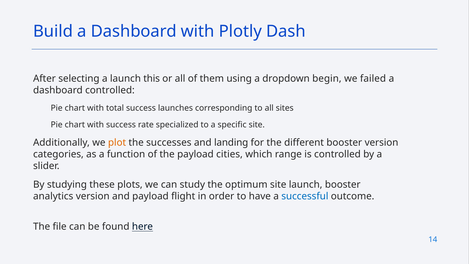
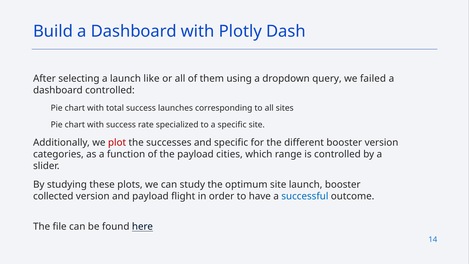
this: this -> like
begin: begin -> query
plot colour: orange -> red
and landing: landing -> specific
analytics: analytics -> collected
